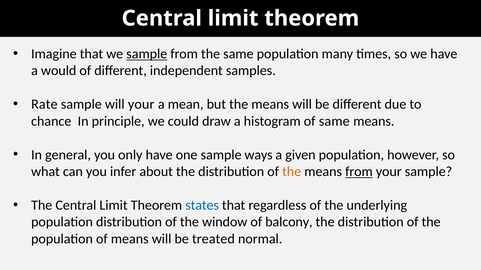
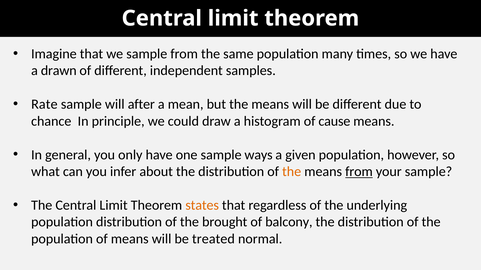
sample at (147, 54) underline: present -> none
would: would -> drawn
will your: your -> after
of same: same -> cause
states colour: blue -> orange
window: window -> brought
